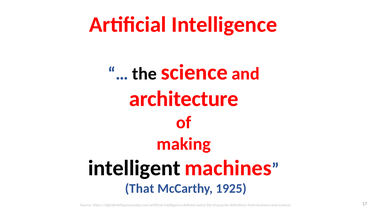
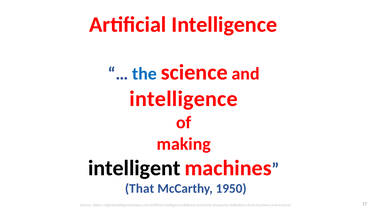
the colour: black -> blue
architecture at (184, 99): architecture -> intelligence
1925: 1925 -> 1950
